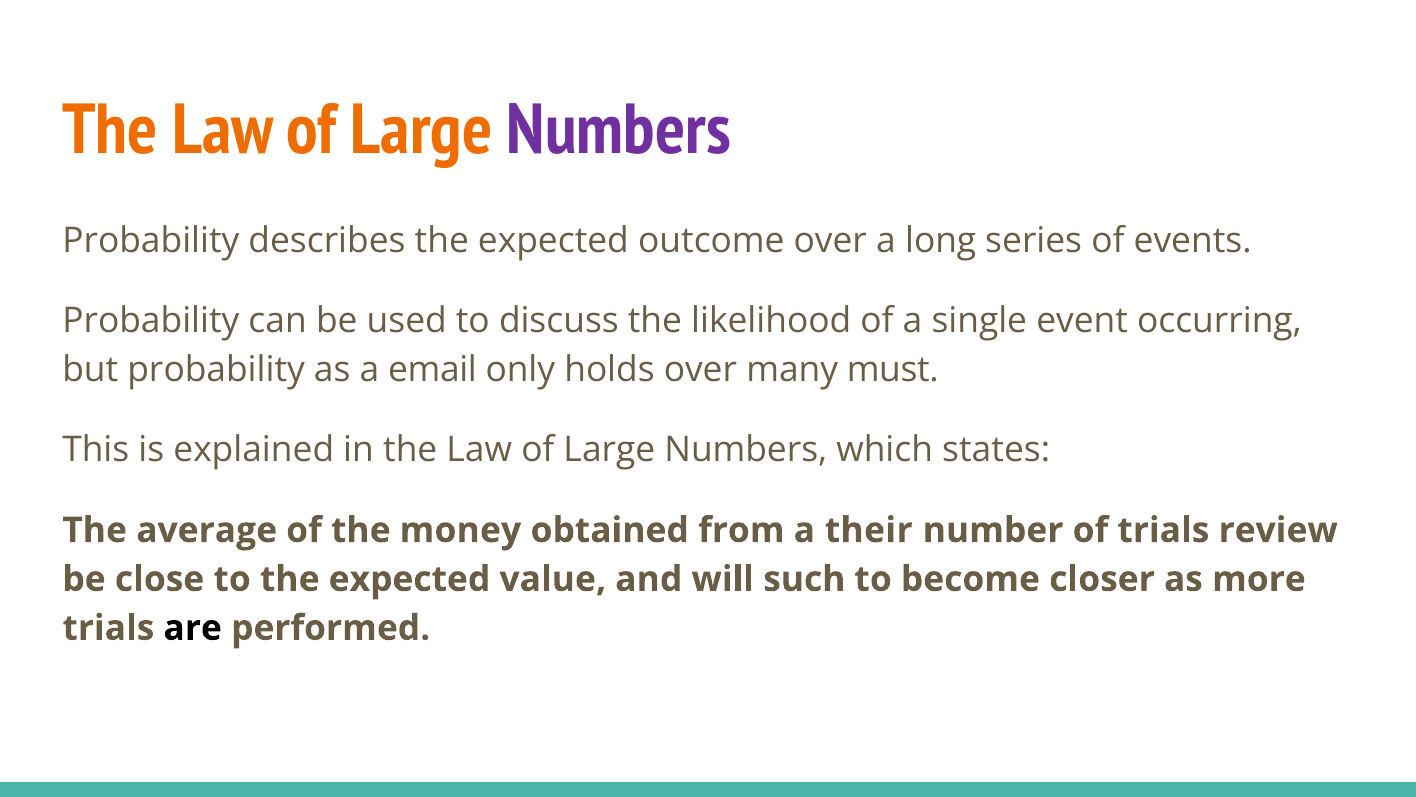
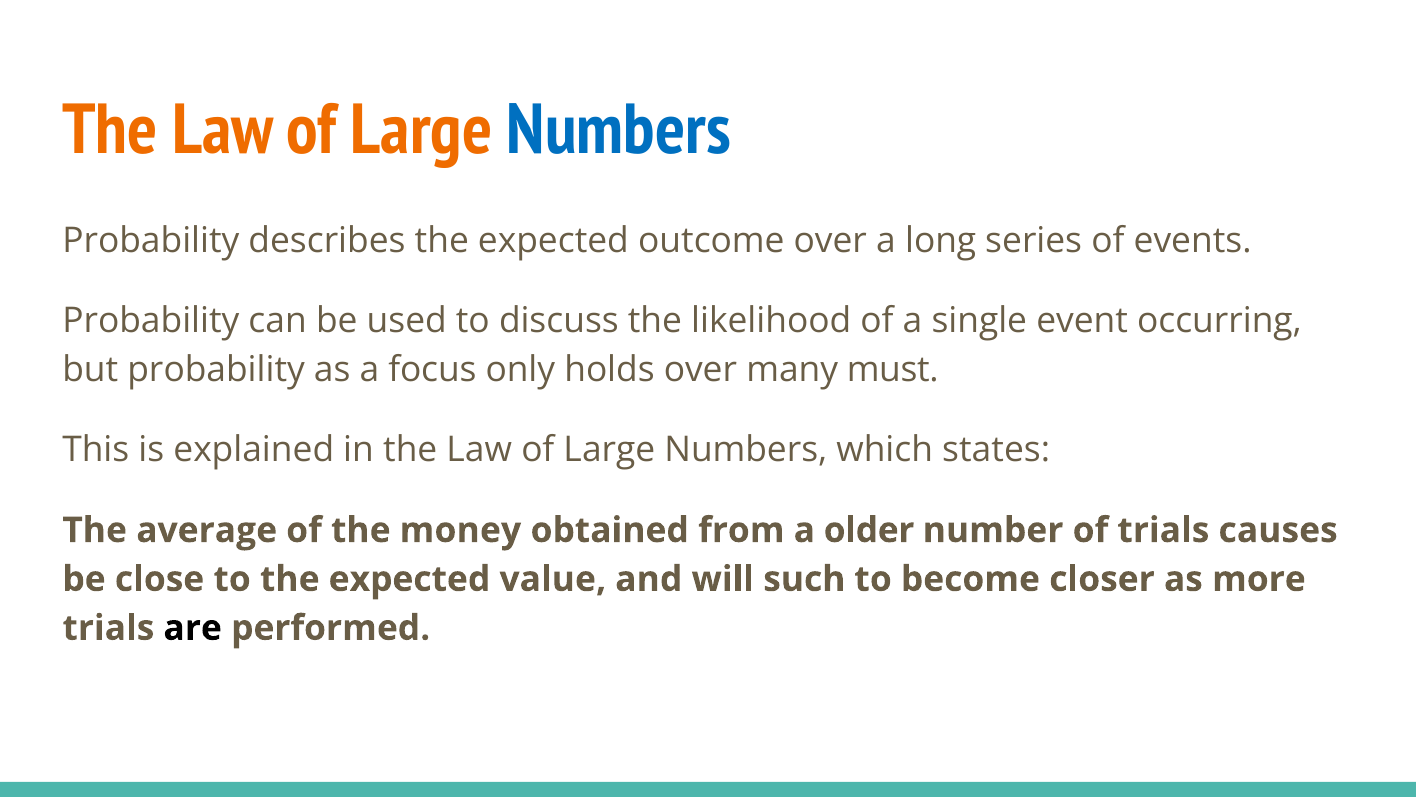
Numbers at (619, 131) colour: purple -> blue
email: email -> focus
their: their -> older
review: review -> causes
